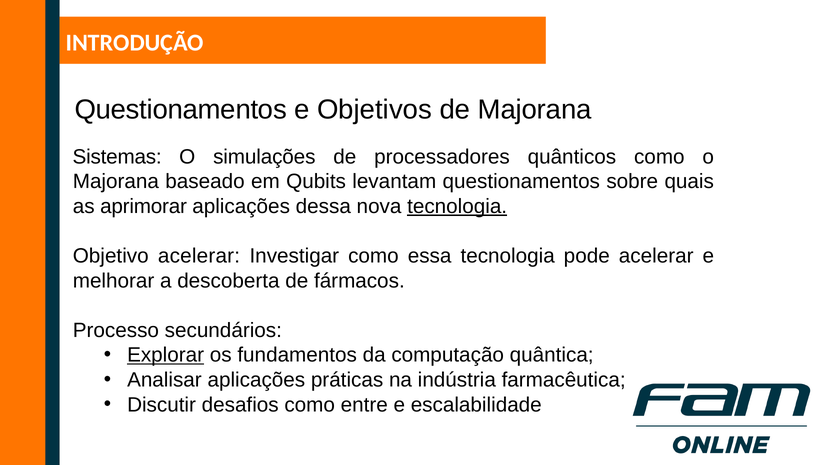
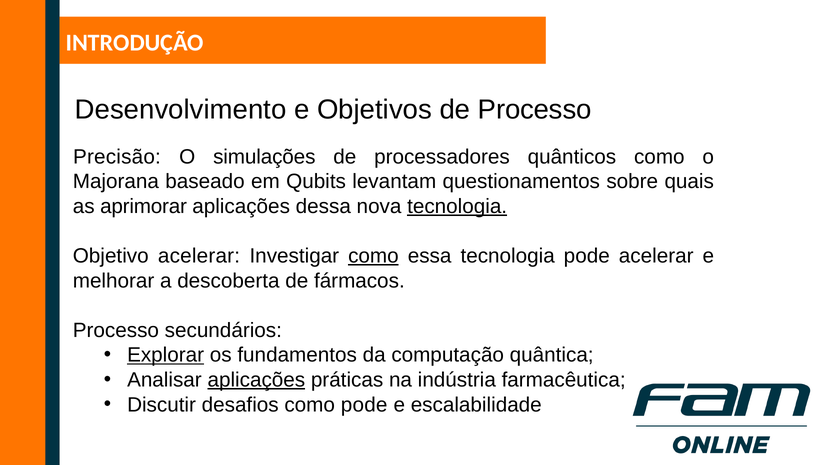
Questionamentos at (181, 110): Questionamentos -> Desenvolvimento
de Majorana: Majorana -> Processo
Sistemas: Sistemas -> Precisão
como at (373, 256) underline: none -> present
aplicações at (256, 380) underline: none -> present
como entre: entre -> pode
